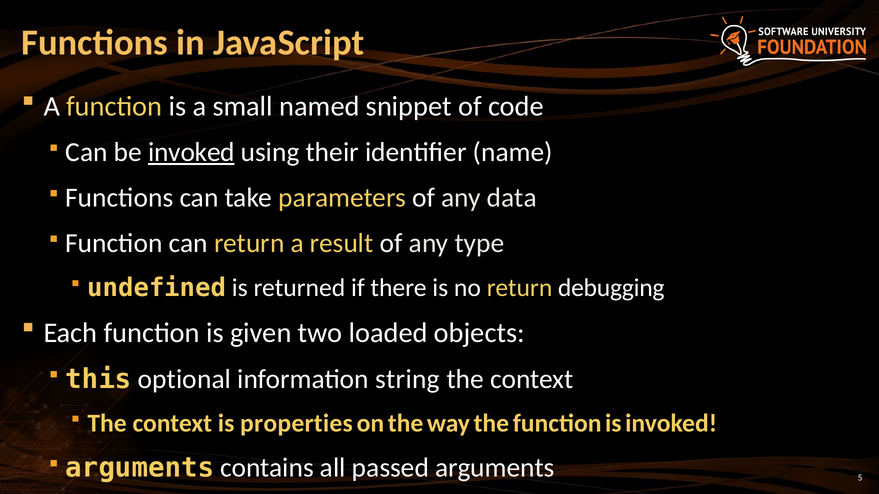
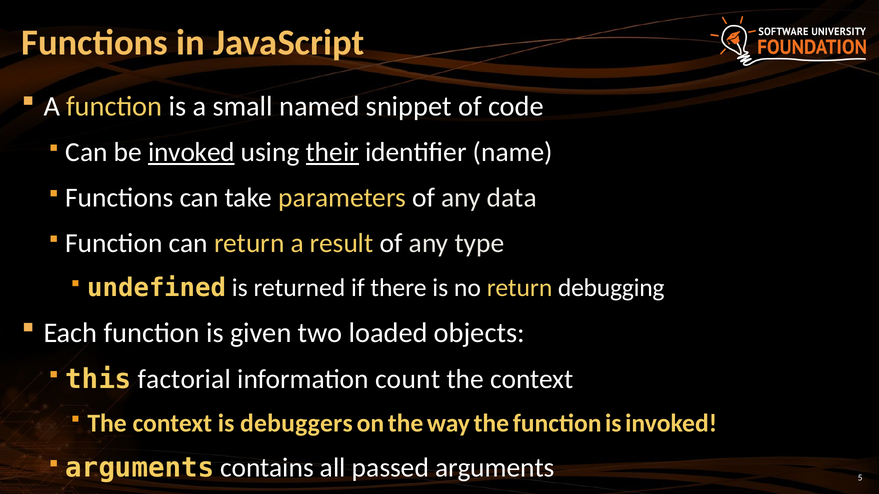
their underline: none -> present
optional: optional -> factorial
string: string -> count
properties: properties -> debuggers
